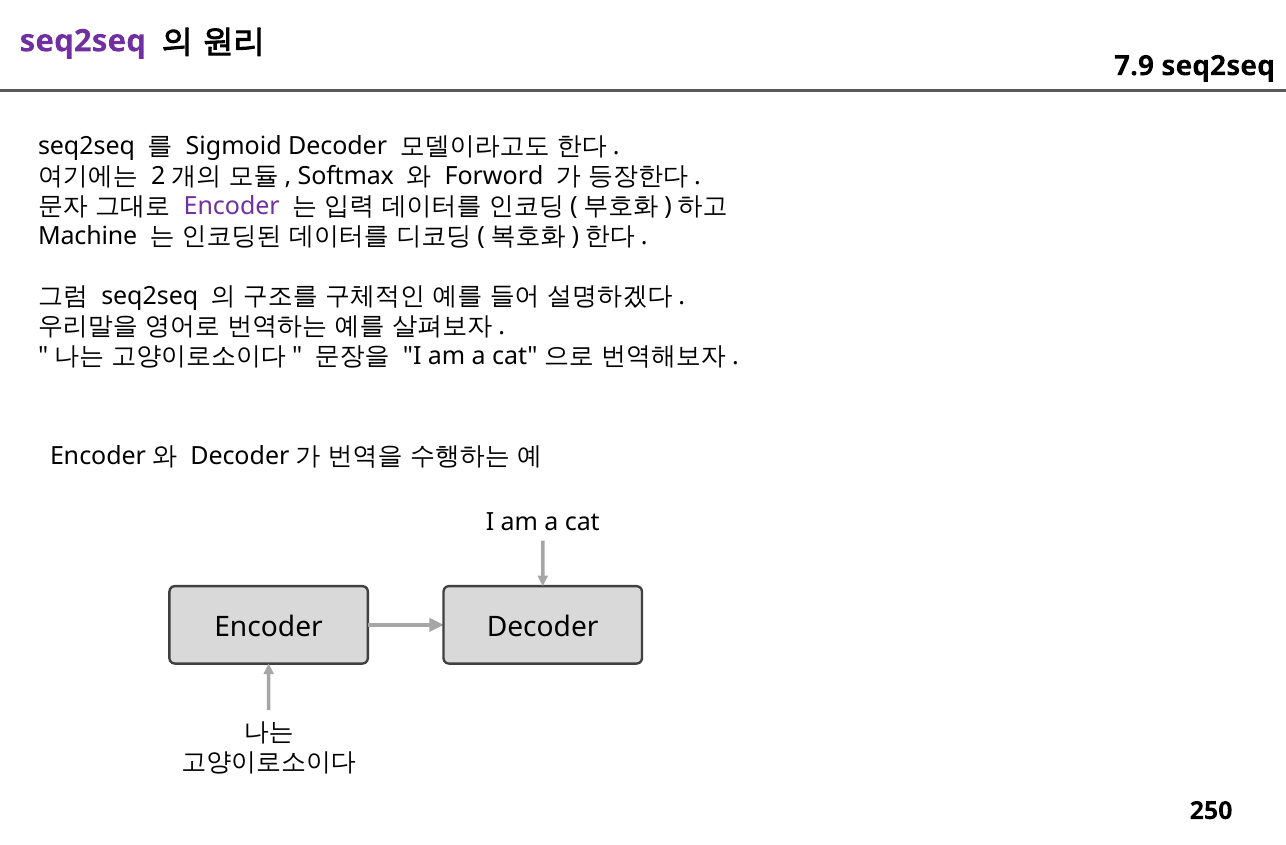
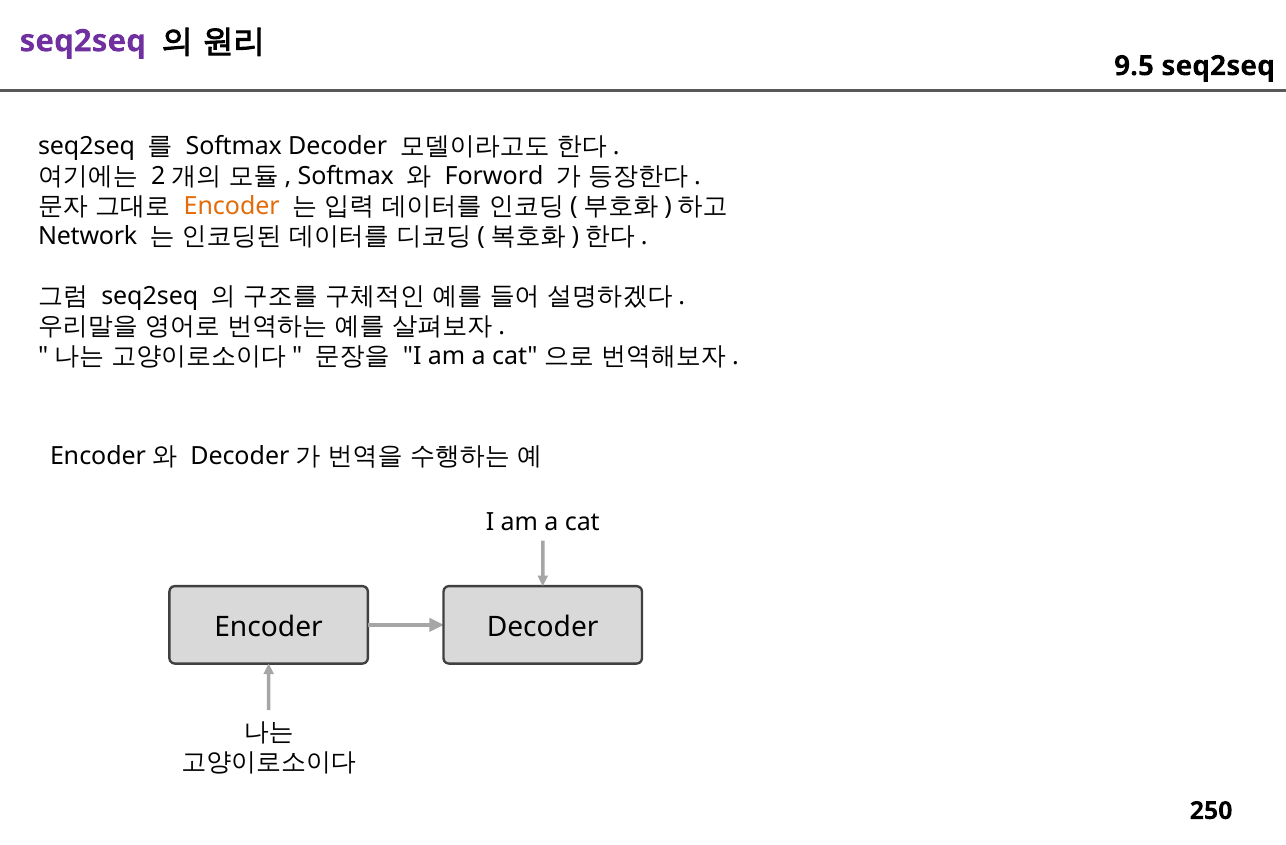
7.9: 7.9 -> 9.5
Sigmoid at (234, 146): Sigmoid -> Softmax
Encoder at (232, 206) colour: purple -> orange
Machine: Machine -> Network
